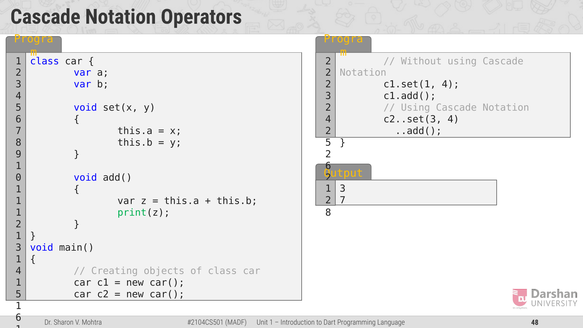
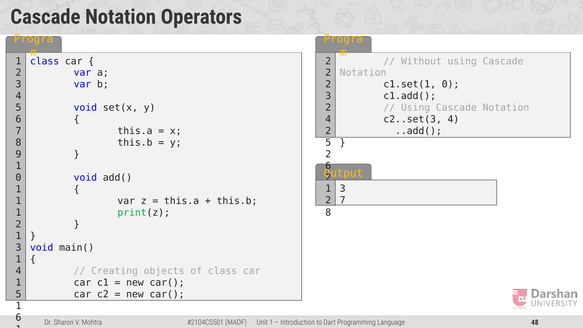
c1.set(1 4: 4 -> 0
